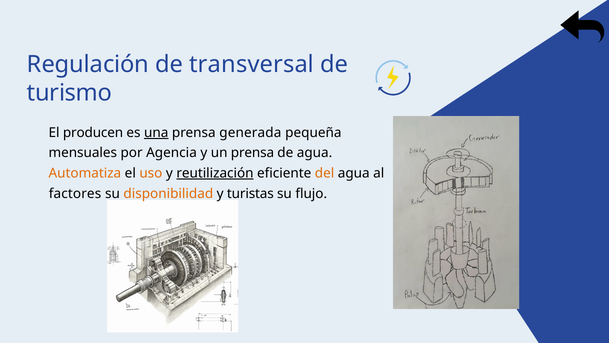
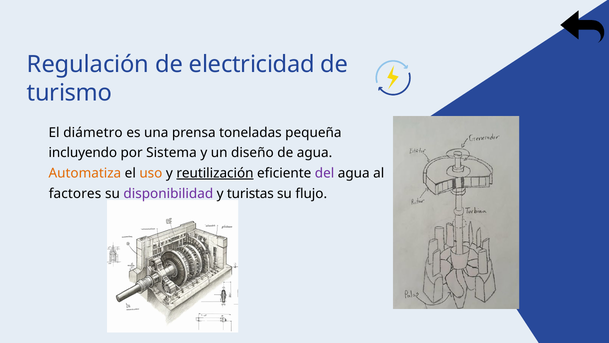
transversal: transversal -> electricidad
producen: producen -> diámetro
una underline: present -> none
generada: generada -> toneladas
mensuales: mensuales -> incluyendo
Agencia: Agencia -> Sistema
un prensa: prensa -> diseño
del colour: orange -> purple
disponibilidad colour: orange -> purple
